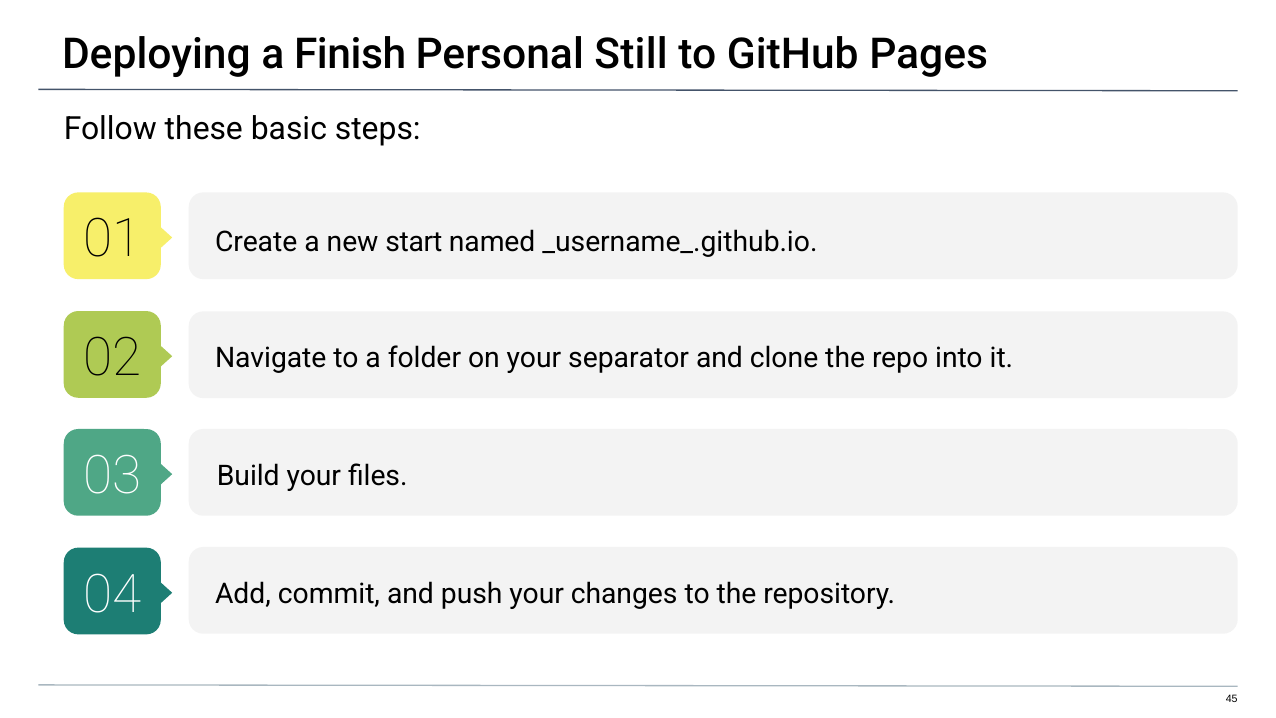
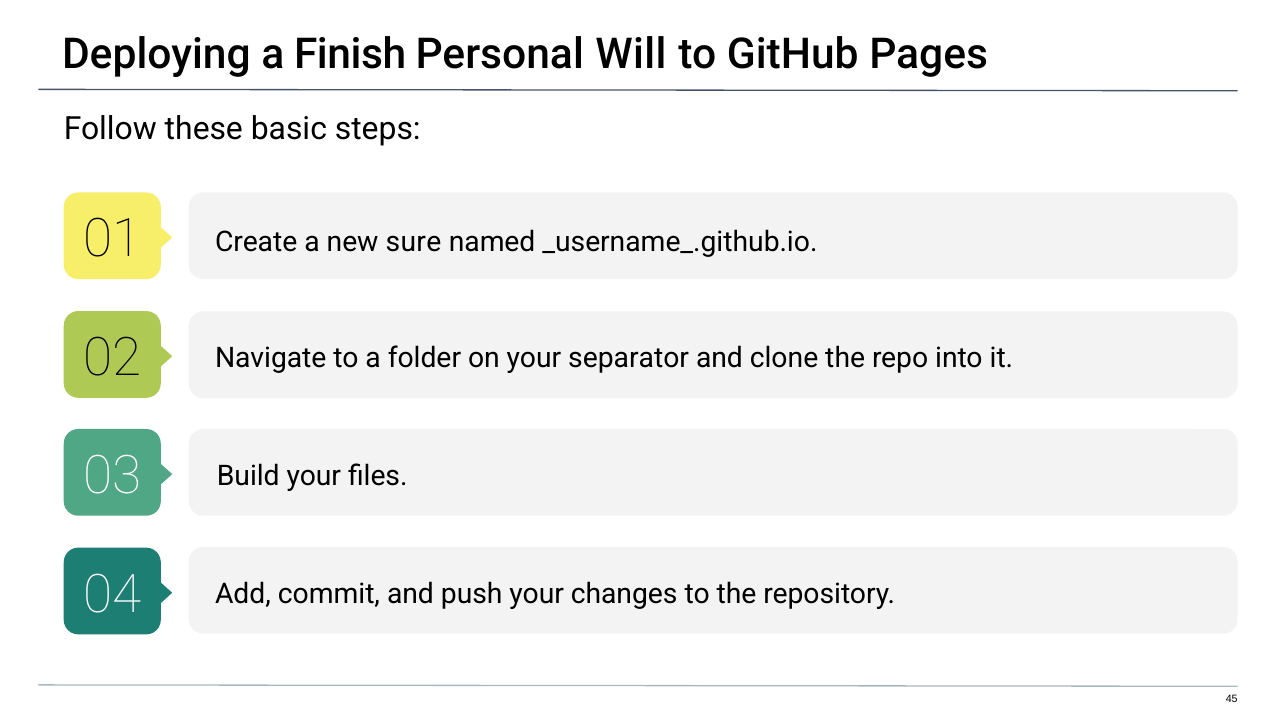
Still: Still -> Will
start: start -> sure
